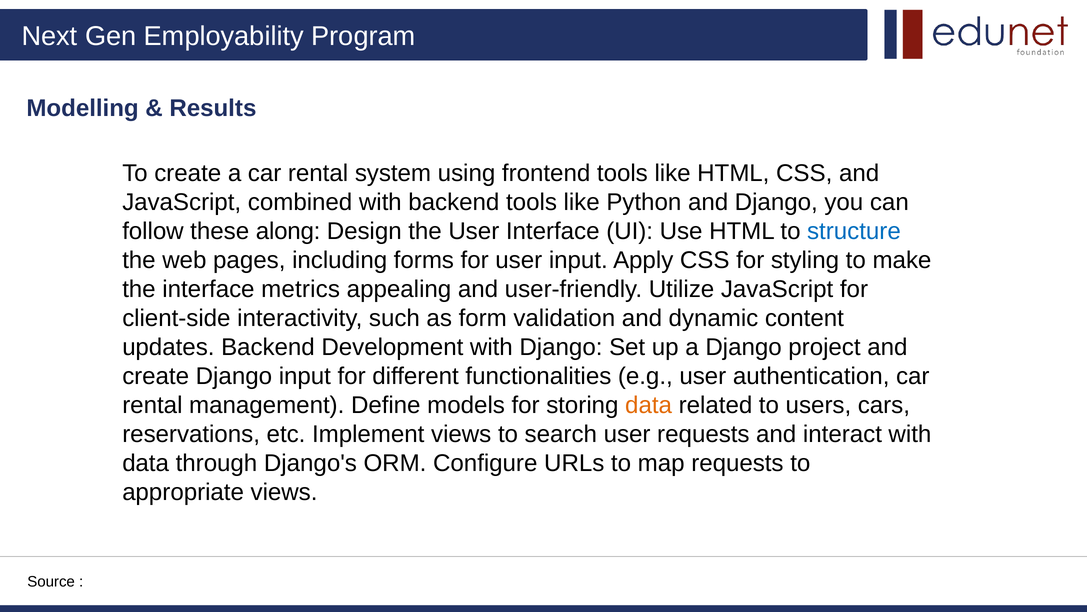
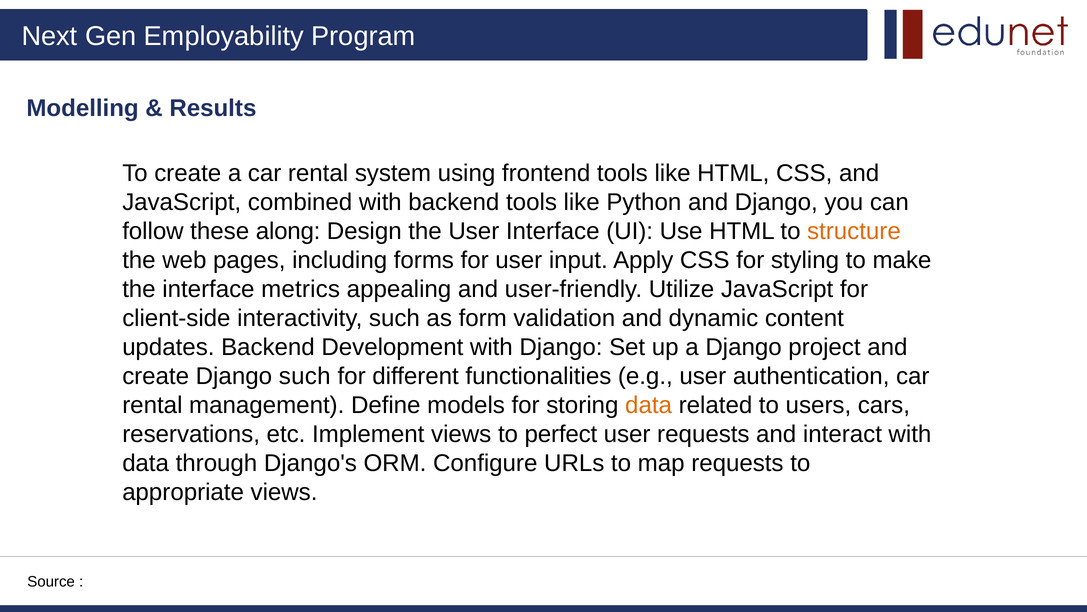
structure colour: blue -> orange
Django input: input -> such
search: search -> perfect
